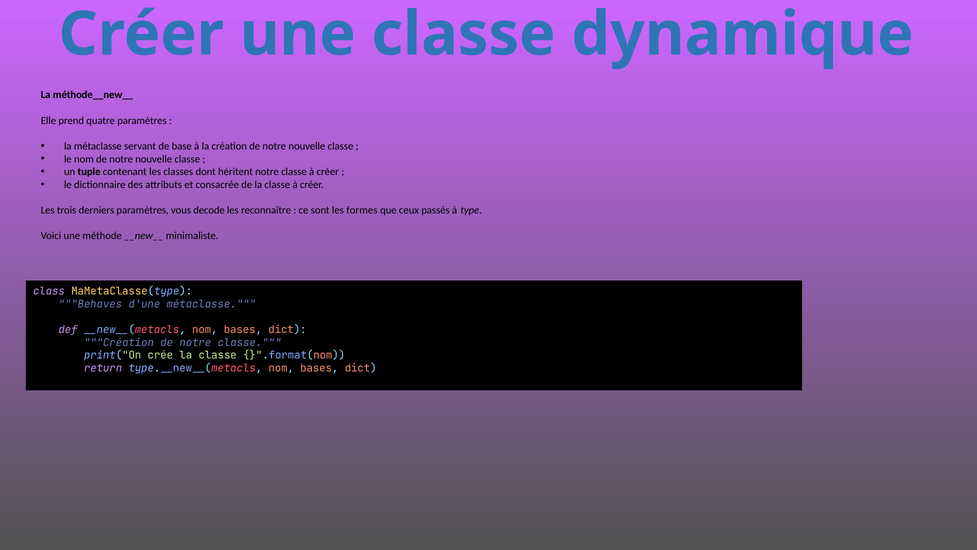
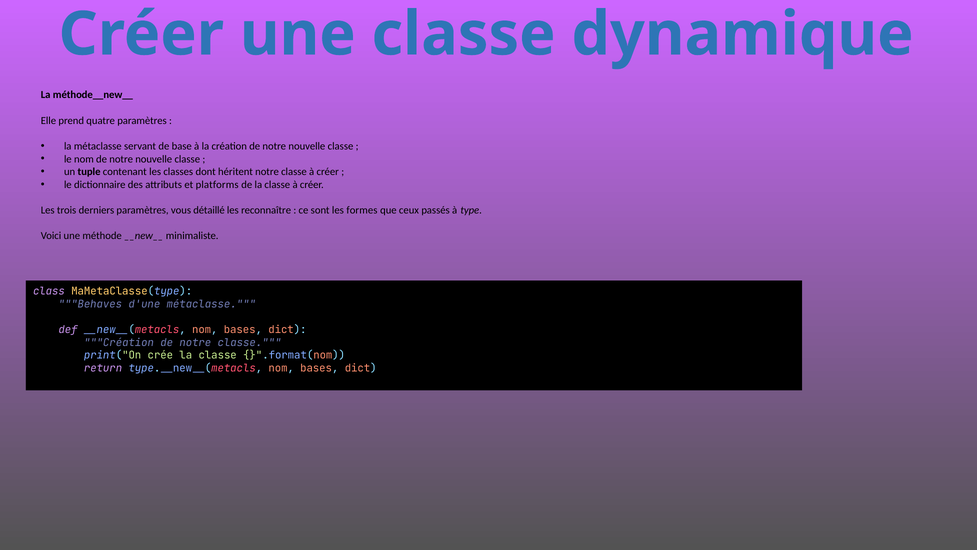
consacrée: consacrée -> platforms
decode: decode -> détaillé
